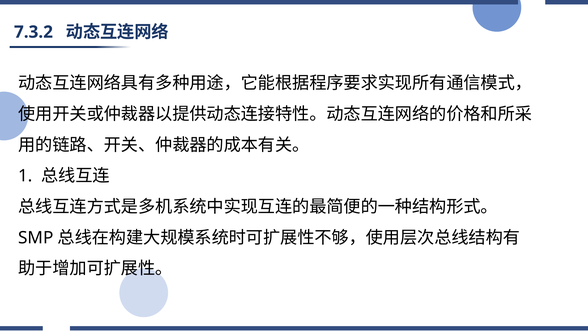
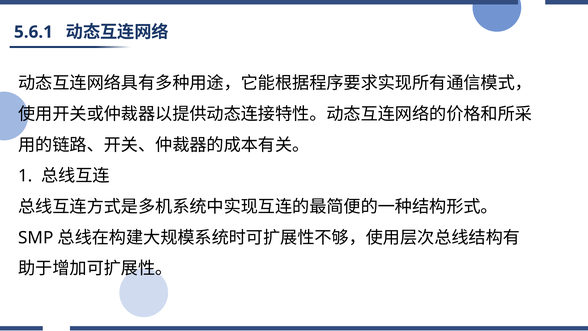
7.3.2: 7.3.2 -> 5.6.1
